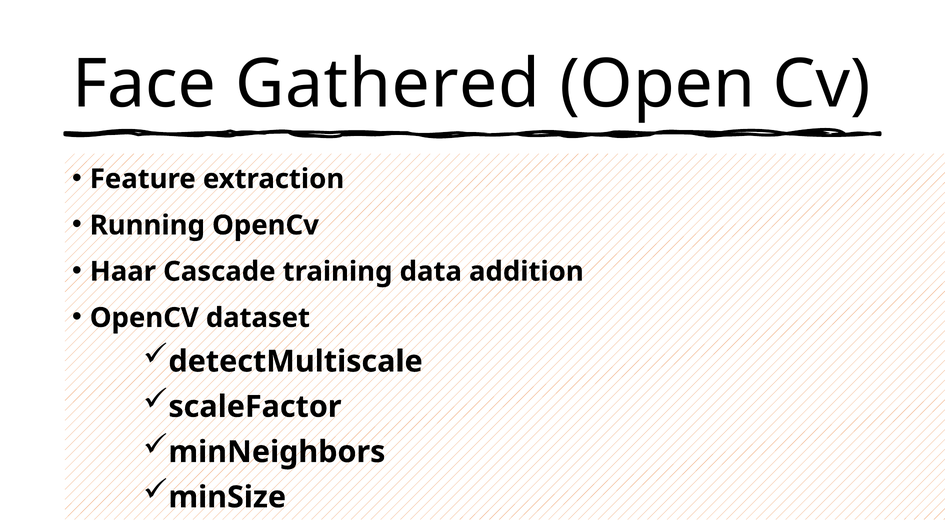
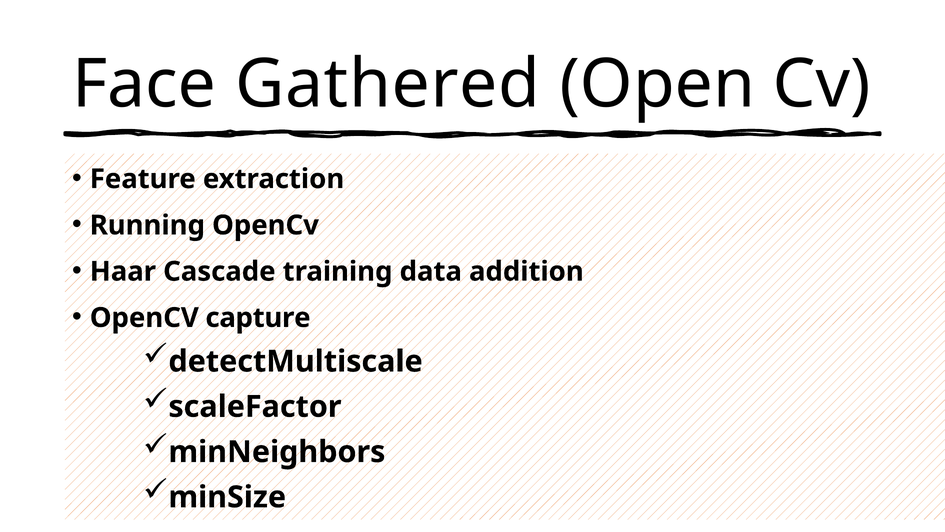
dataset: dataset -> capture
